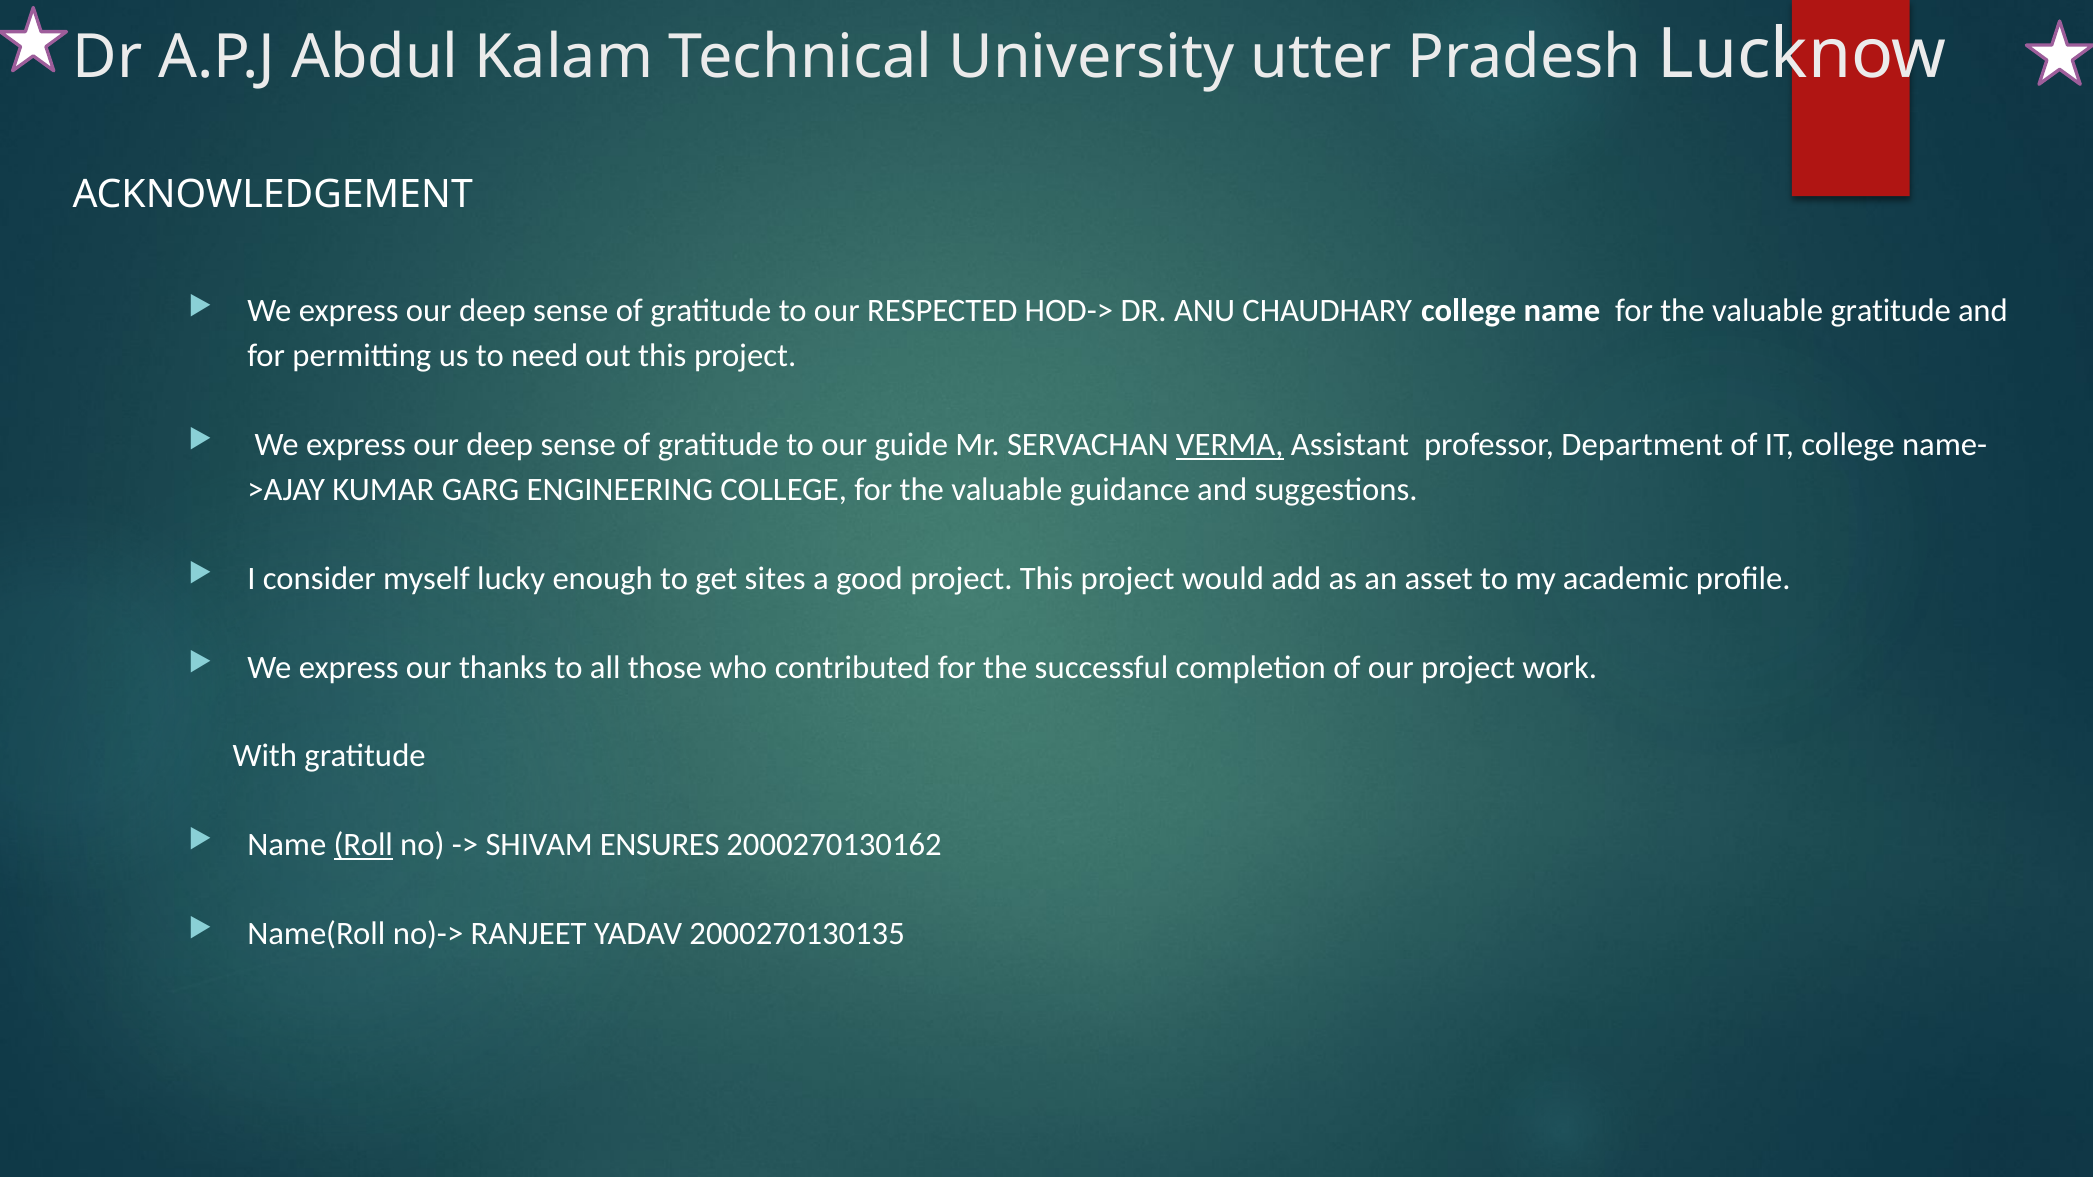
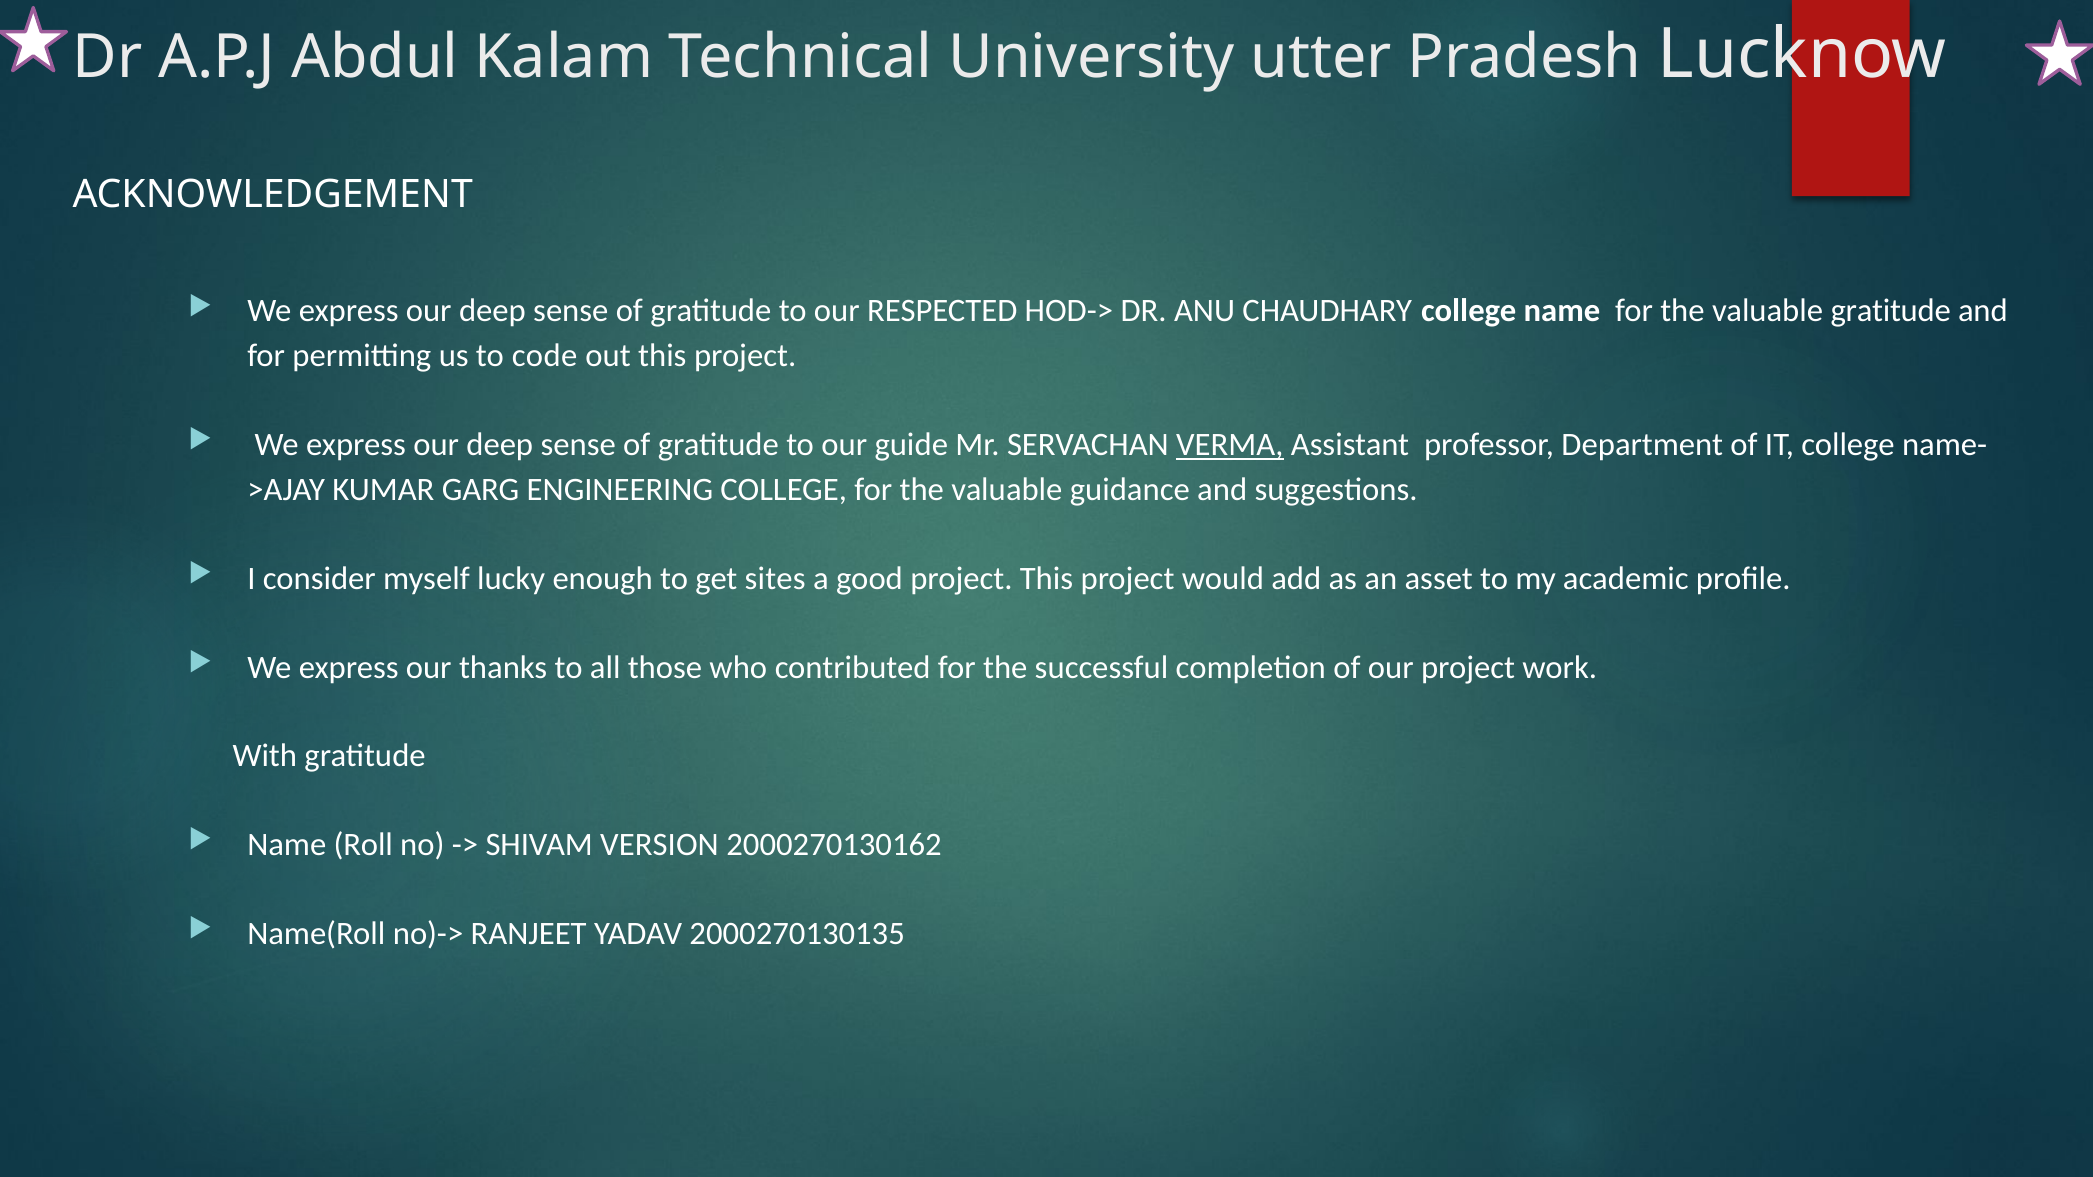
need: need -> code
Roll underline: present -> none
ENSURES: ENSURES -> VERSION
